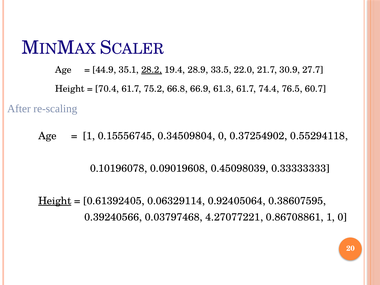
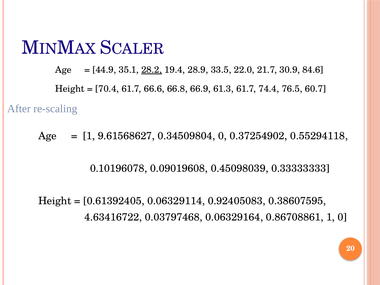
27.7: 27.7 -> 84.6
75.2: 75.2 -> 66.6
0.15556745: 0.15556745 -> 9.61568627
Height at (55, 201) underline: present -> none
0.92405064: 0.92405064 -> 0.92405083
0.39240566: 0.39240566 -> 4.63416722
4.27077221: 4.27077221 -> 0.06329164
